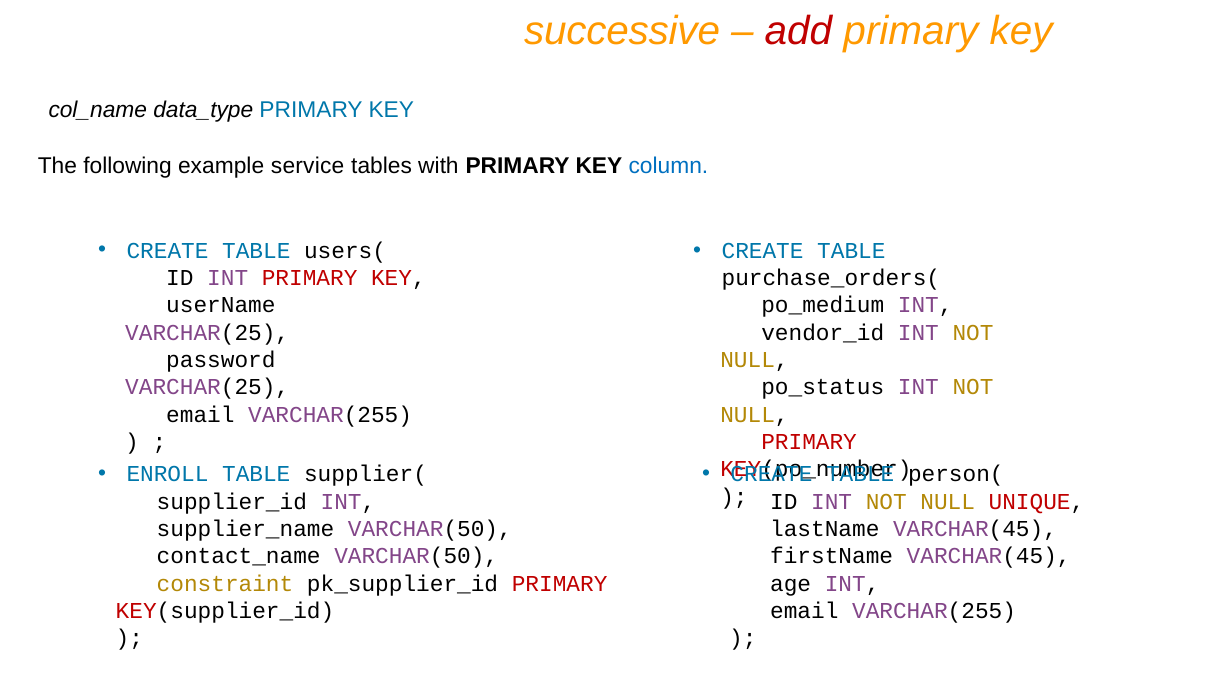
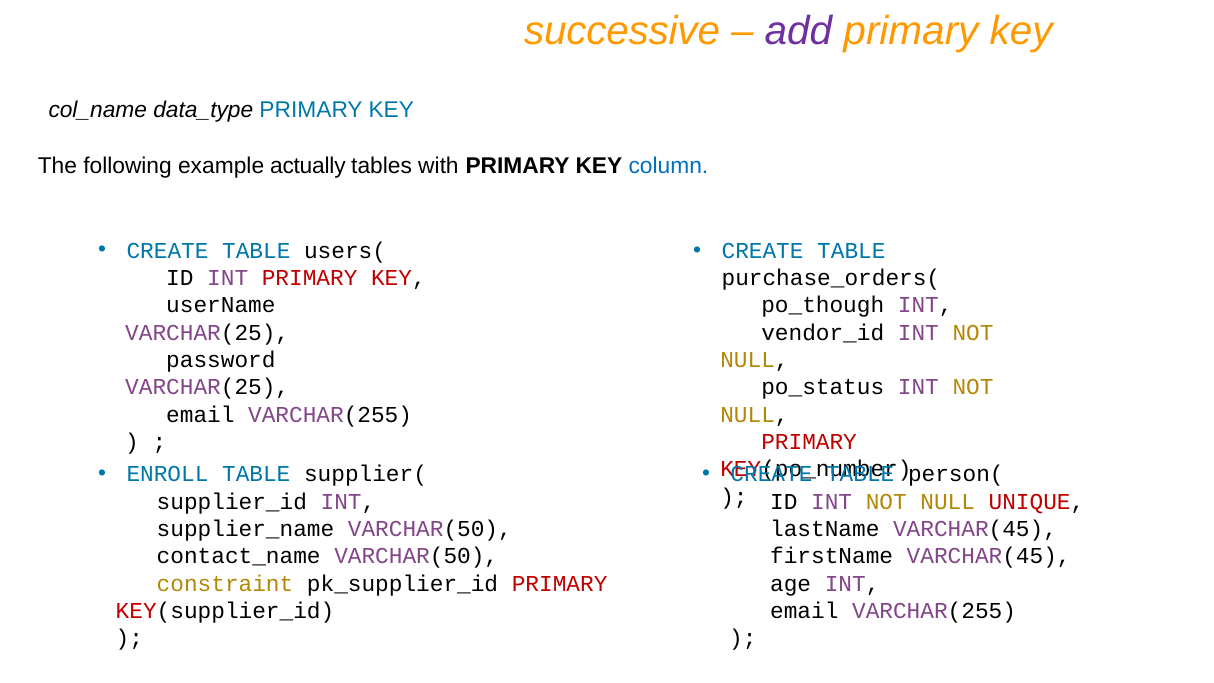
add colour: red -> purple
service: service -> actually
po_medium: po_medium -> po_though
